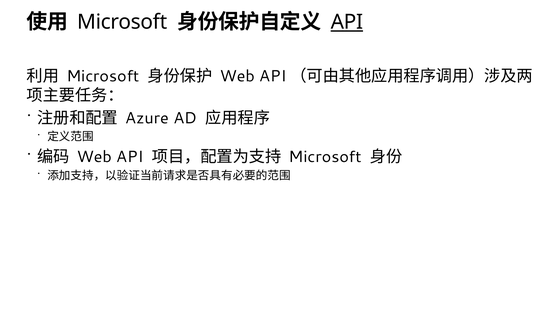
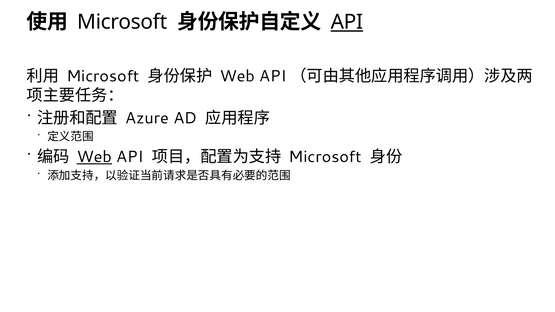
Web at (94, 157) underline: none -> present
